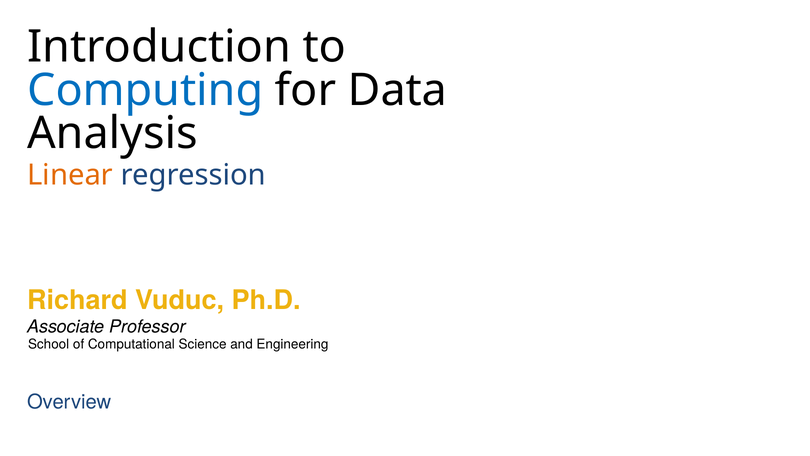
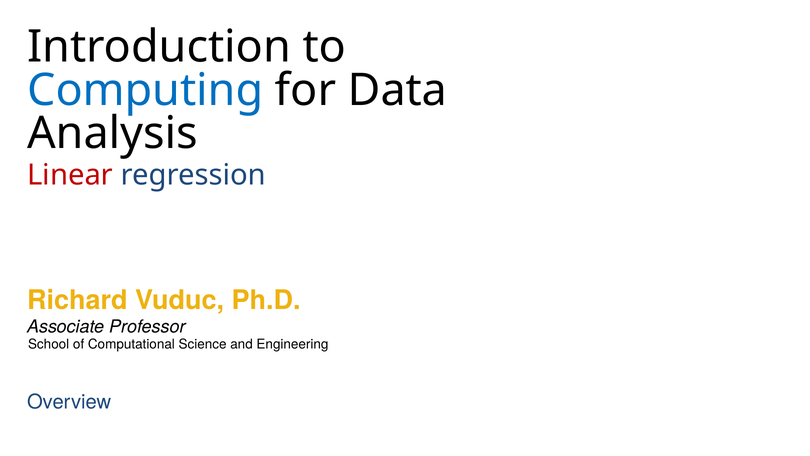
Linear colour: orange -> red
